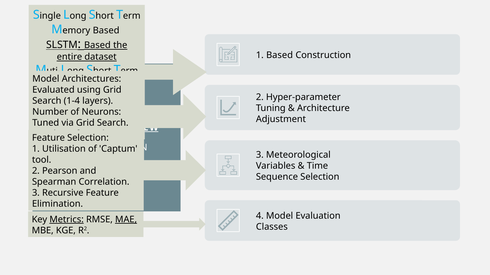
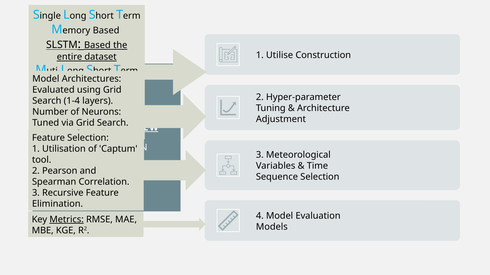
1 Based: Based -> Utilise
MAE underline: present -> none
Classes at (272, 227): Classes -> Models
